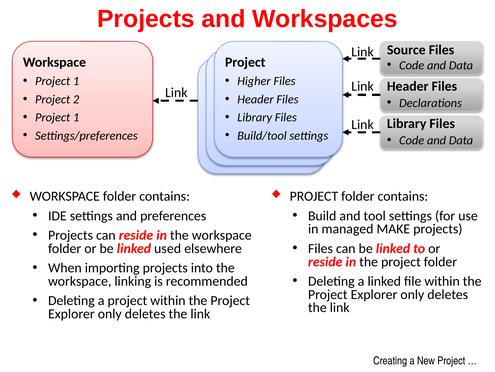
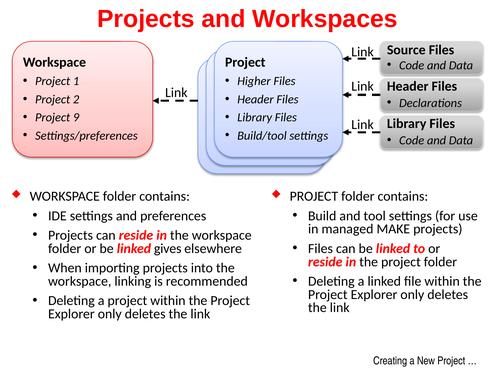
1 at (76, 117): 1 -> 9
used: used -> gives
